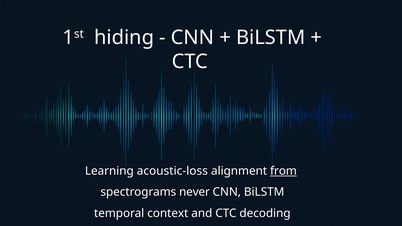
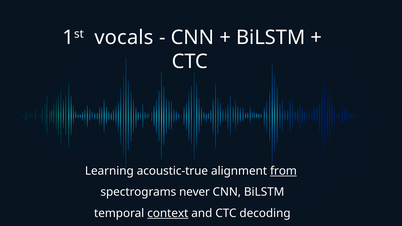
hiding: hiding -> vocals
acoustic-loss: acoustic-loss -> acoustic-true
context underline: none -> present
